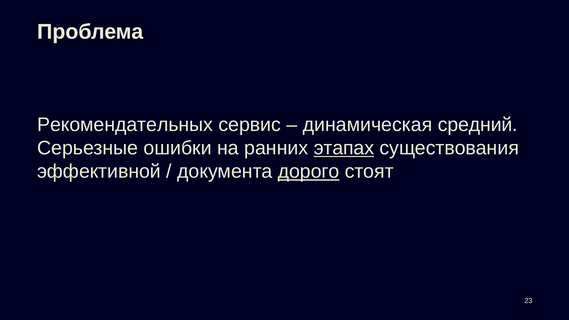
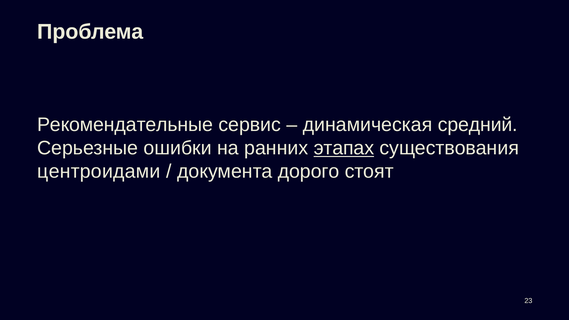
Рекомендательных: Рекомендательных -> Рекомендательные
эффективной: эффективной -> центроидами
дорого underline: present -> none
